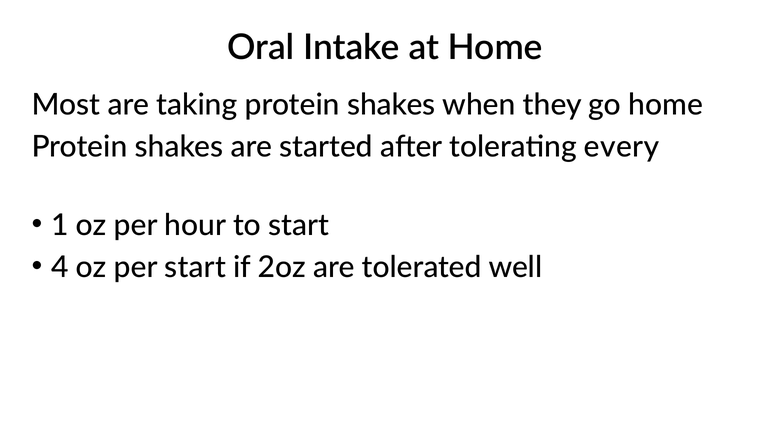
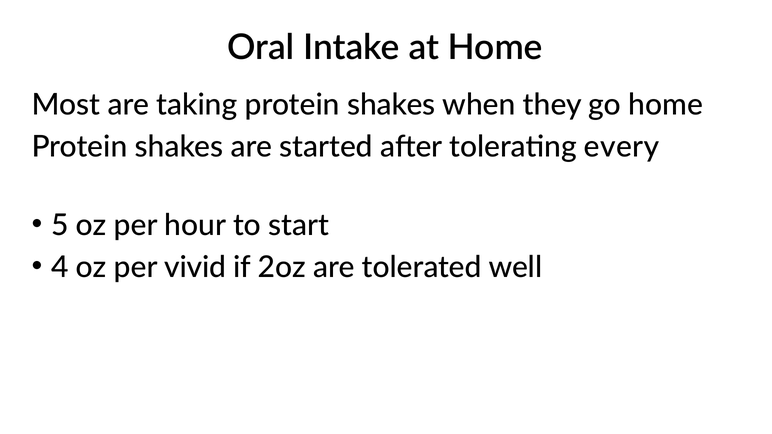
1: 1 -> 5
per start: start -> vivid
